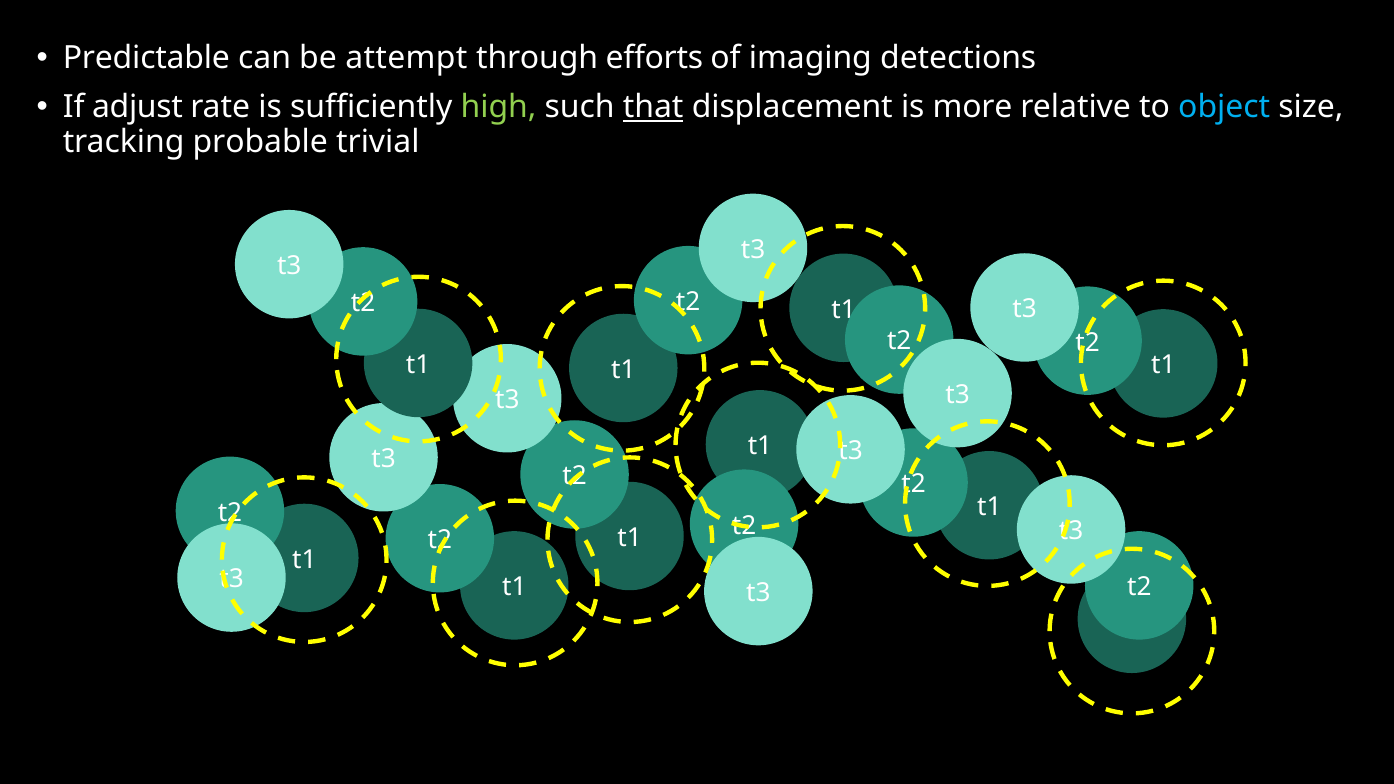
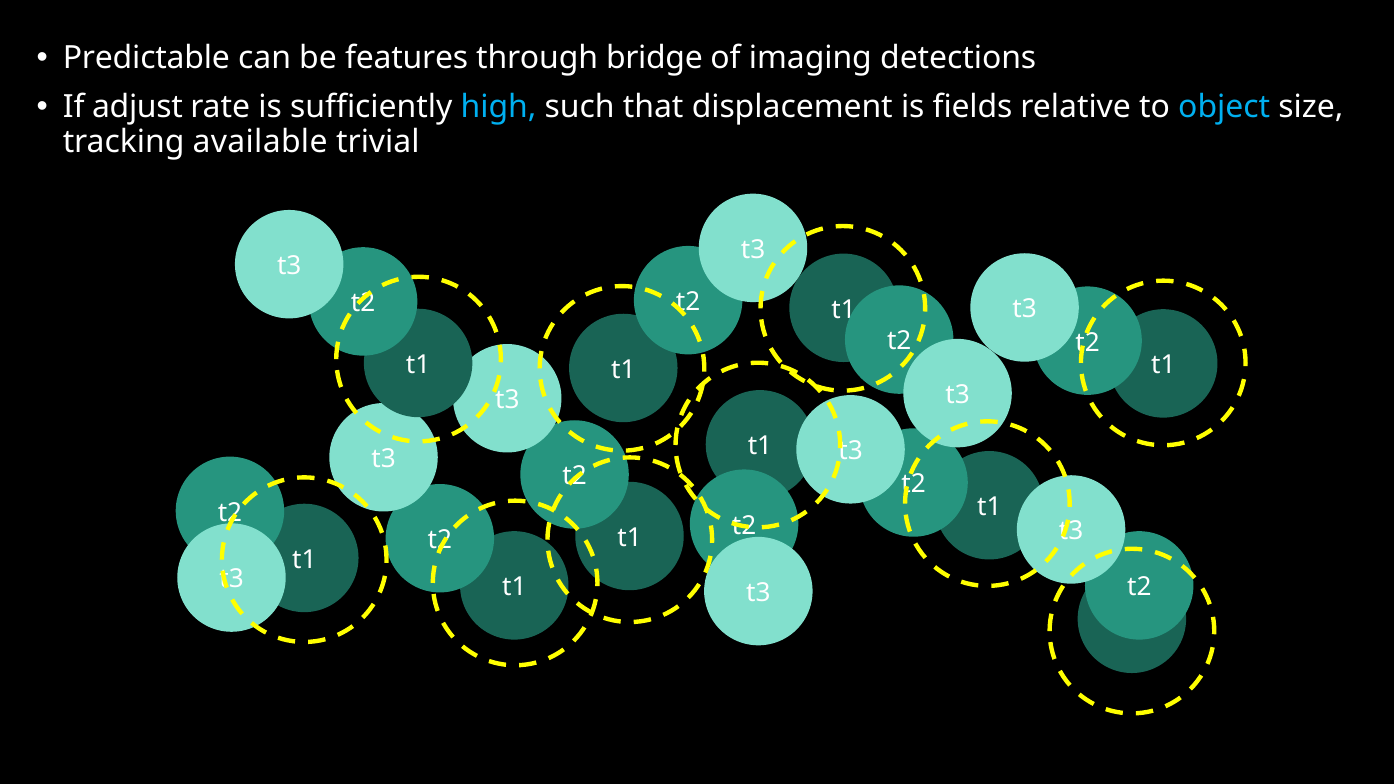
attempt: attempt -> features
efforts: efforts -> bridge
high colour: light green -> light blue
that underline: present -> none
more: more -> fields
probable: probable -> available
